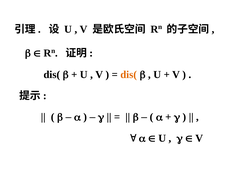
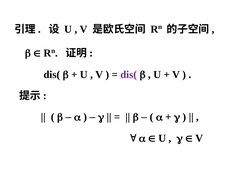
dis( at (129, 75) colour: orange -> purple
